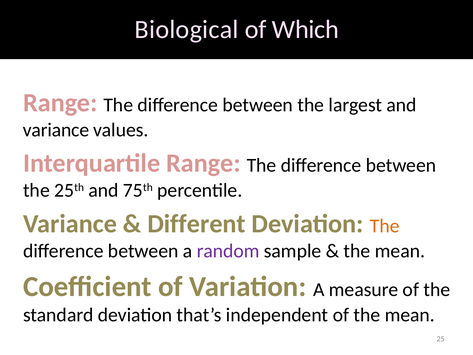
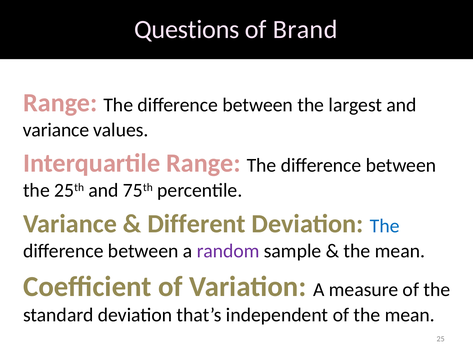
Biological: Biological -> Questions
Which: Which -> Brand
The at (385, 226) colour: orange -> blue
